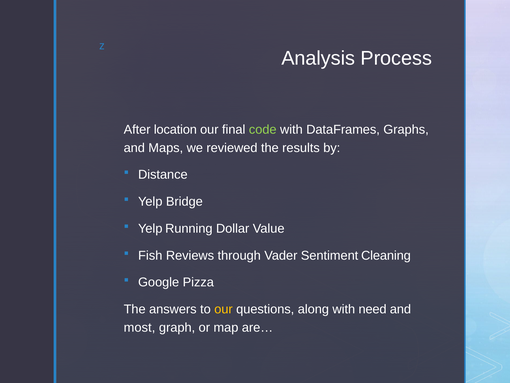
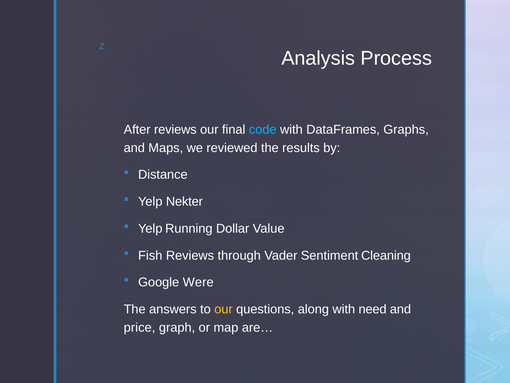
After location: location -> reviews
code colour: light green -> light blue
Bridge: Bridge -> Nekter
Pizza: Pizza -> Were
most: most -> price
